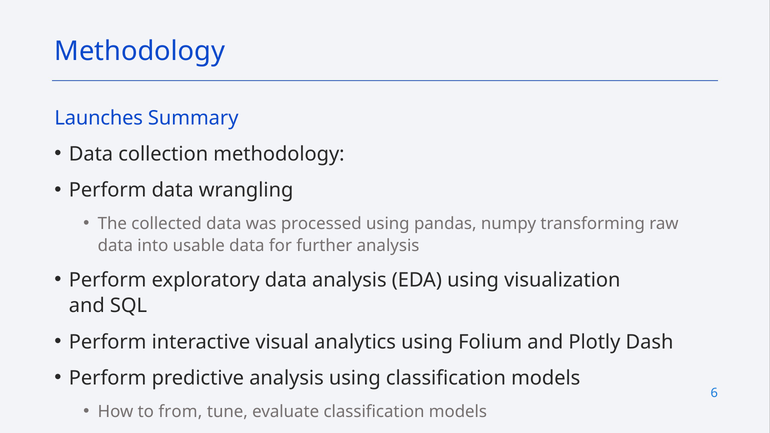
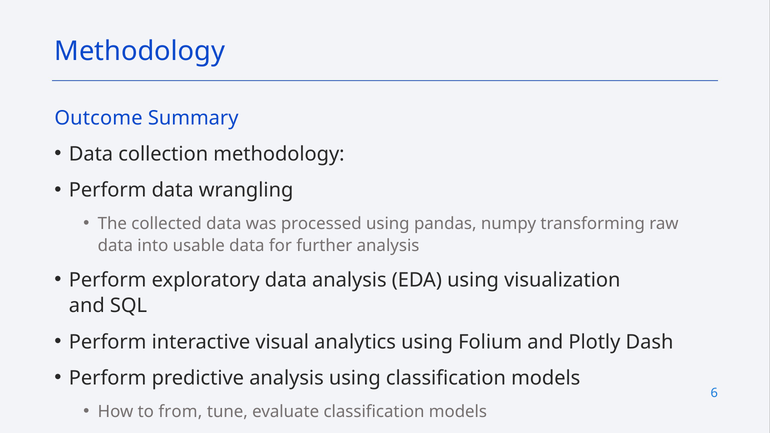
Launches: Launches -> Outcome
